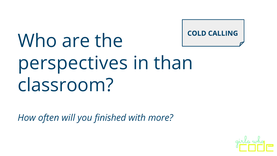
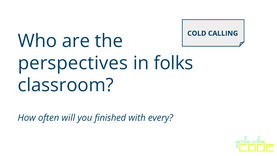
than: than -> folks
more: more -> every
